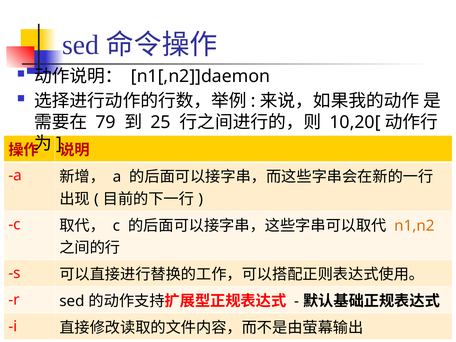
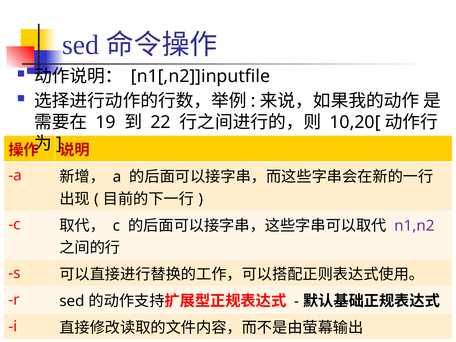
n1[,n2]]daemon: n1[,n2]]daemon -> n1[,n2]]inputfile
79: 79 -> 19
25: 25 -> 22
n1,n2 colour: orange -> purple
